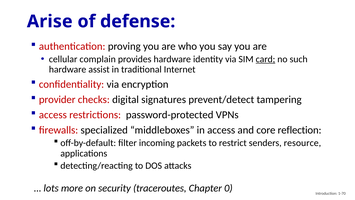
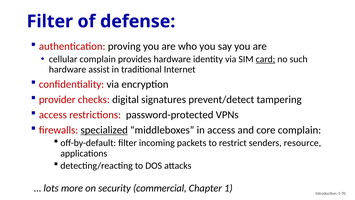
Arise at (50, 21): Arise -> Filter
specialized underline: none -> present
core reflection: reflection -> complain
traceroutes: traceroutes -> commercial
0: 0 -> 1
